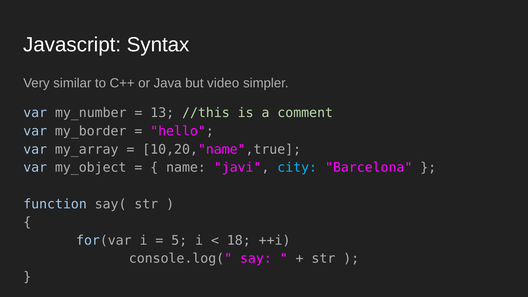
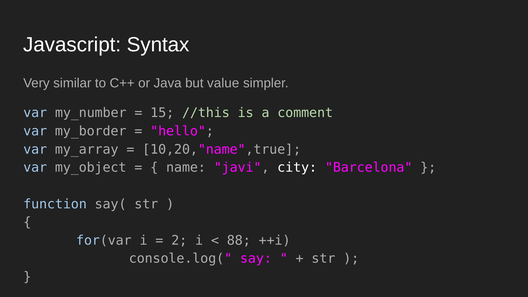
video: video -> value
13: 13 -> 15
city colour: light blue -> white
5: 5 -> 2
18: 18 -> 88
